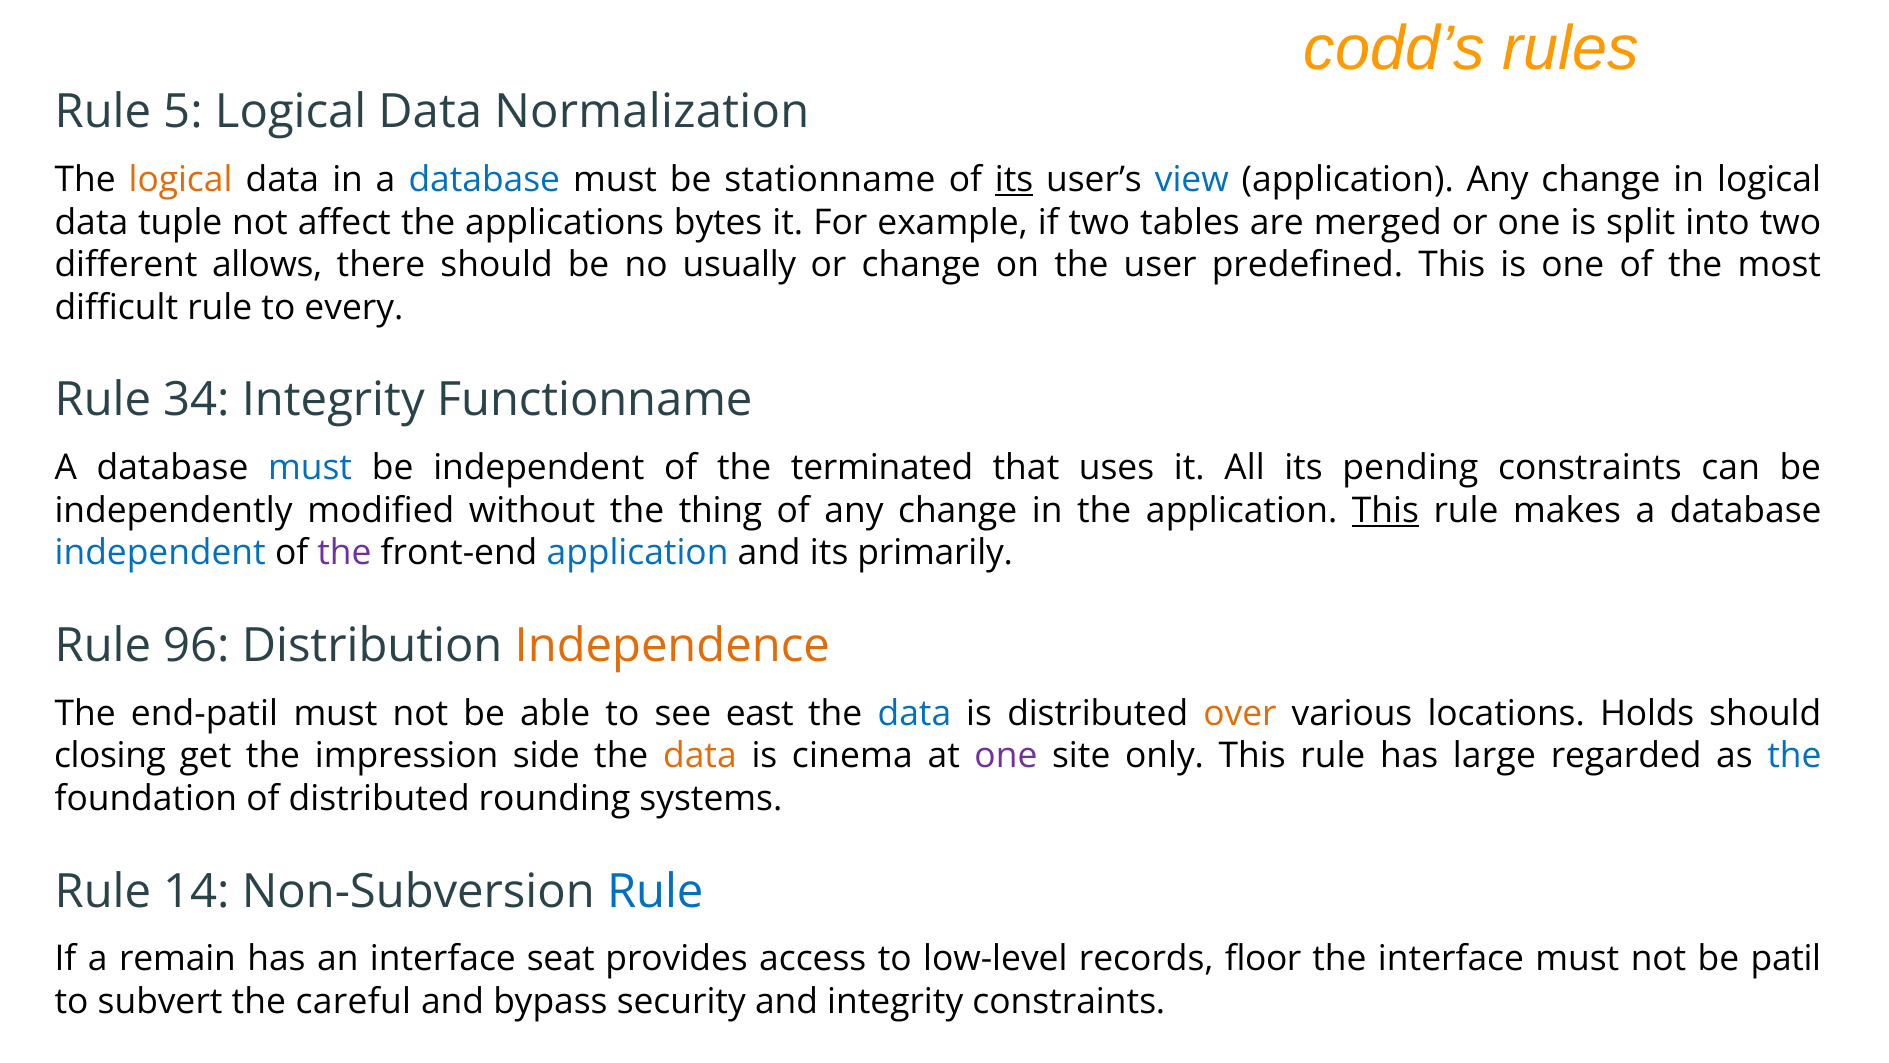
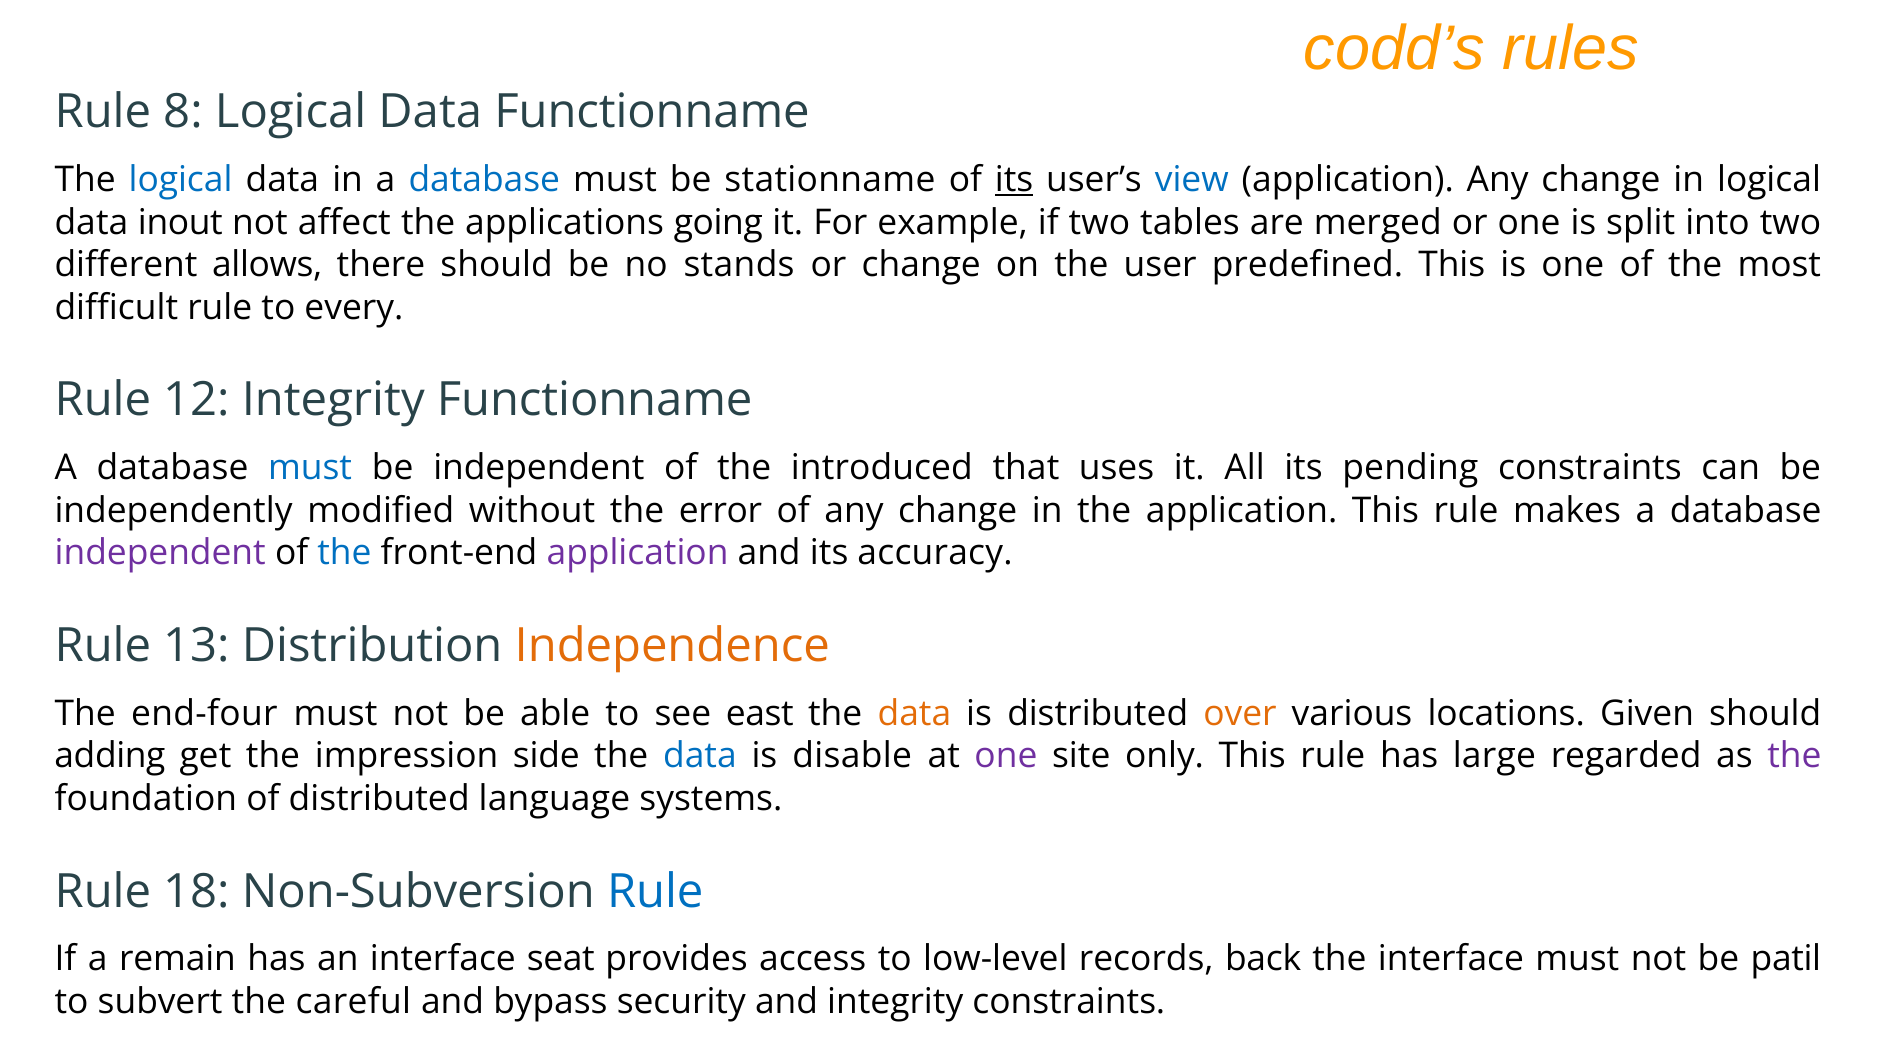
5: 5 -> 8
Data Normalization: Normalization -> Functionname
logical at (181, 180) colour: orange -> blue
tuple: tuple -> inout
bytes: bytes -> going
usually: usually -> stands
34: 34 -> 12
terminated: terminated -> introduced
thing: thing -> error
This at (1385, 510) underline: present -> none
independent at (160, 553) colour: blue -> purple
the at (344, 553) colour: purple -> blue
application at (638, 553) colour: blue -> purple
primarily: primarily -> accuracy
96: 96 -> 13
end-patil: end-patil -> end-four
data at (914, 713) colour: blue -> orange
Holds: Holds -> Given
closing: closing -> adding
data at (700, 756) colour: orange -> blue
cinema: cinema -> disable
the at (1794, 756) colour: blue -> purple
rounding: rounding -> language
14: 14 -> 18
floor: floor -> back
